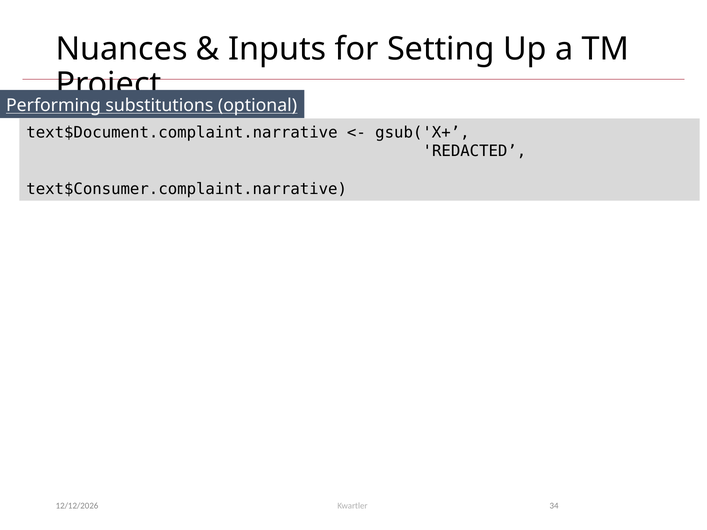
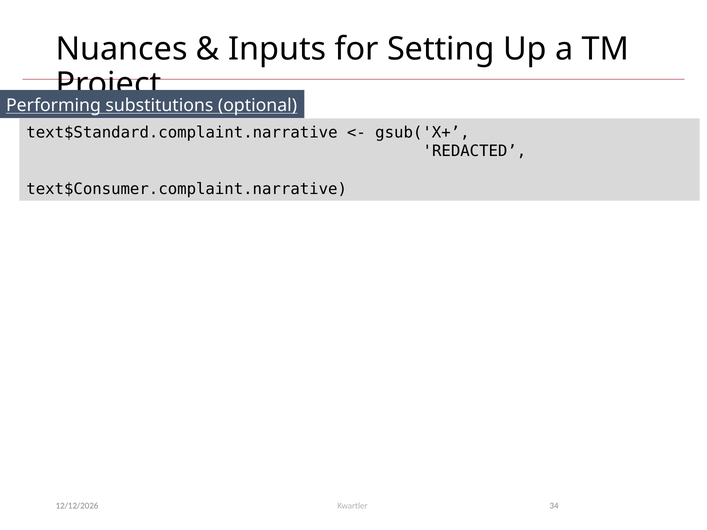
text$Document.complaint.narrative: text$Document.complaint.narrative -> text$Standard.complaint.narrative
